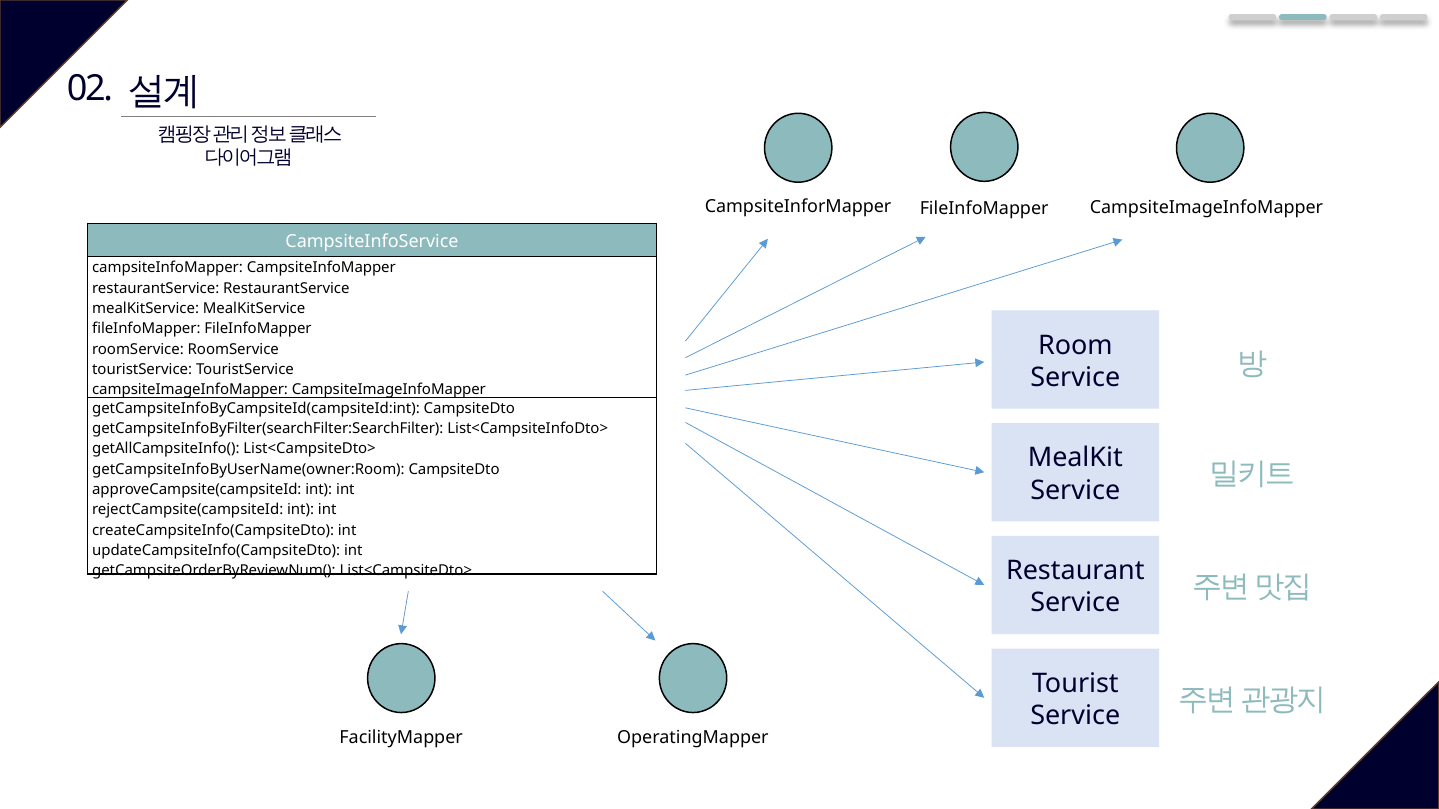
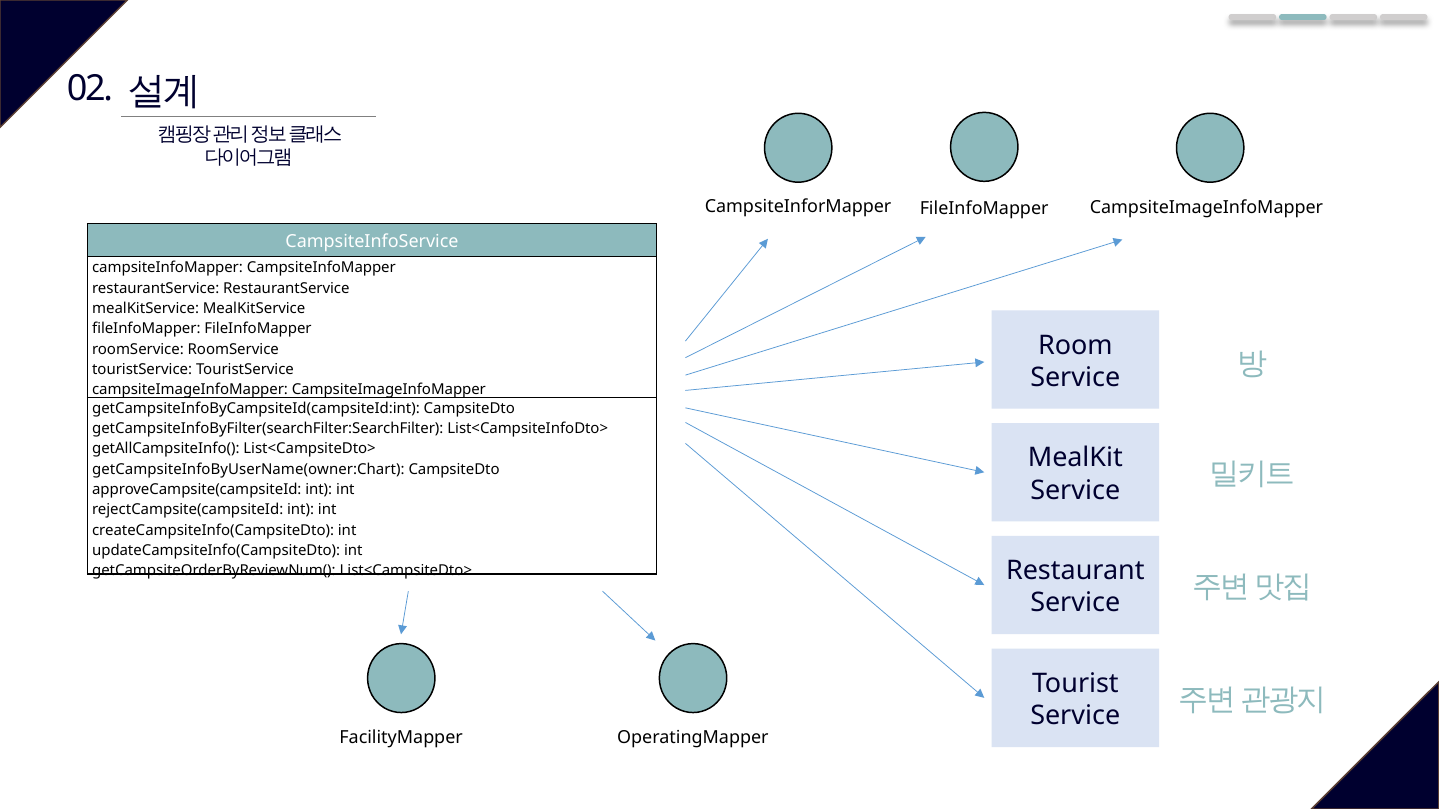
getCampsiteInfoByUserName(owner:Room: getCampsiteInfoByUserName(owner:Room -> getCampsiteInfoByUserName(owner:Chart
